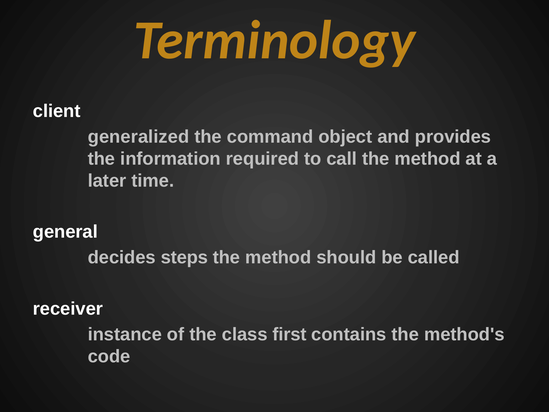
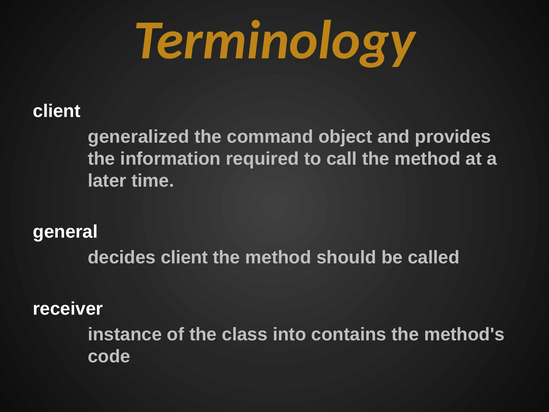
decides steps: steps -> client
first: first -> into
